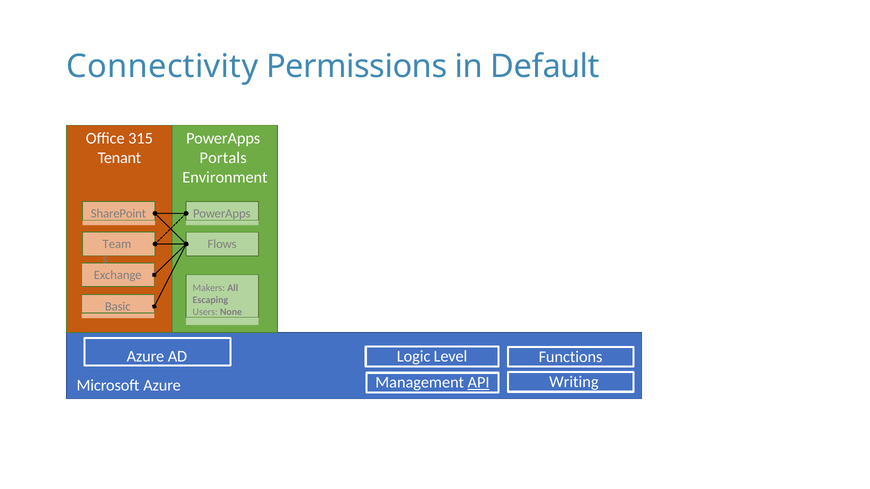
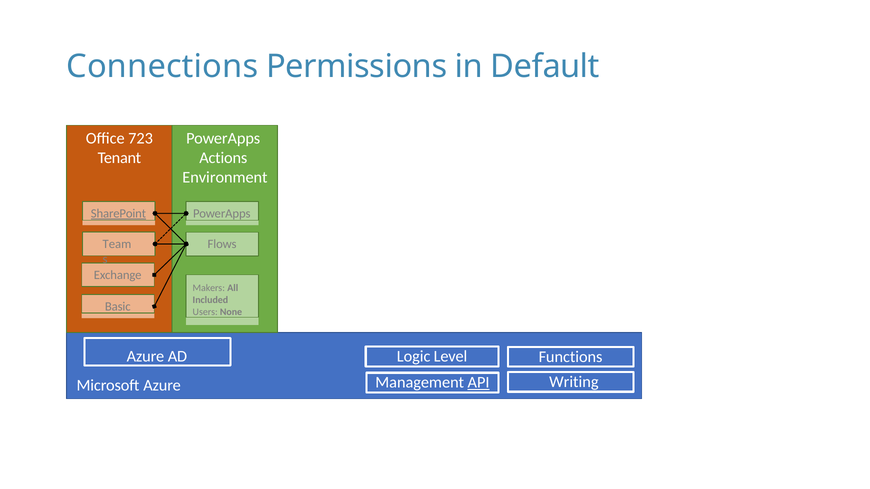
Connectivity: Connectivity -> Connections
315: 315 -> 723
Portals: Portals -> Actions
SharePoint underline: none -> present
Escaping: Escaping -> Included
